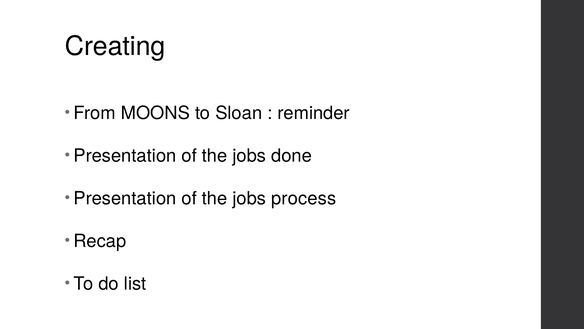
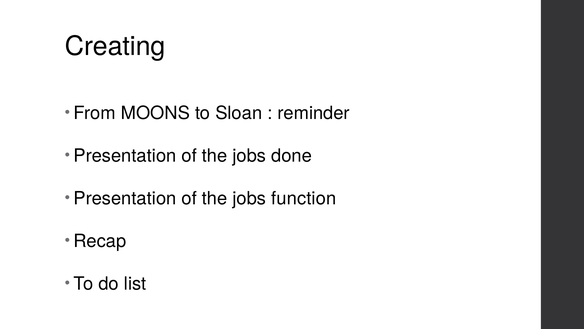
process: process -> function
